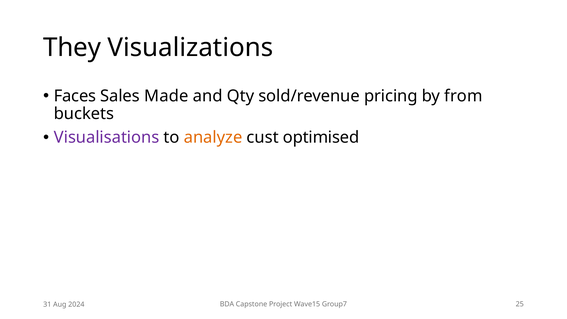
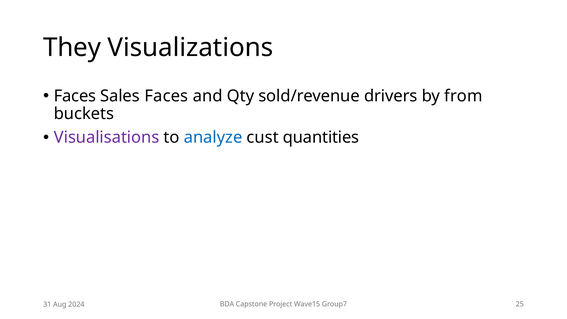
Sales Made: Made -> Faces
pricing: pricing -> drivers
analyze colour: orange -> blue
optimised: optimised -> quantities
